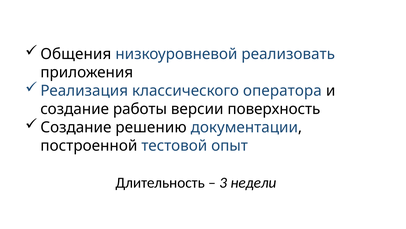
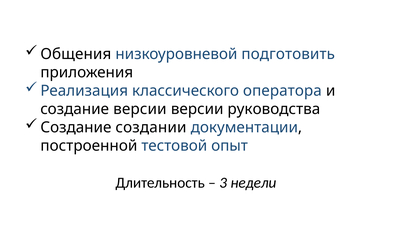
реализовать: реализовать -> подготовить
создание работы: работы -> версии
поверхность: поверхность -> руководства
решению: решению -> создании
